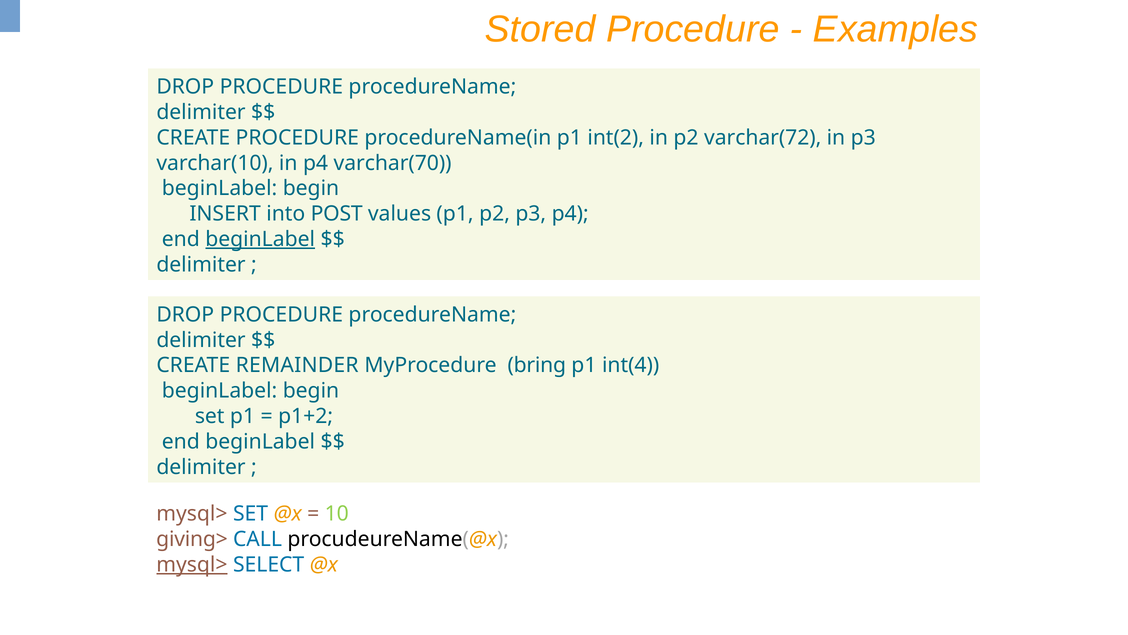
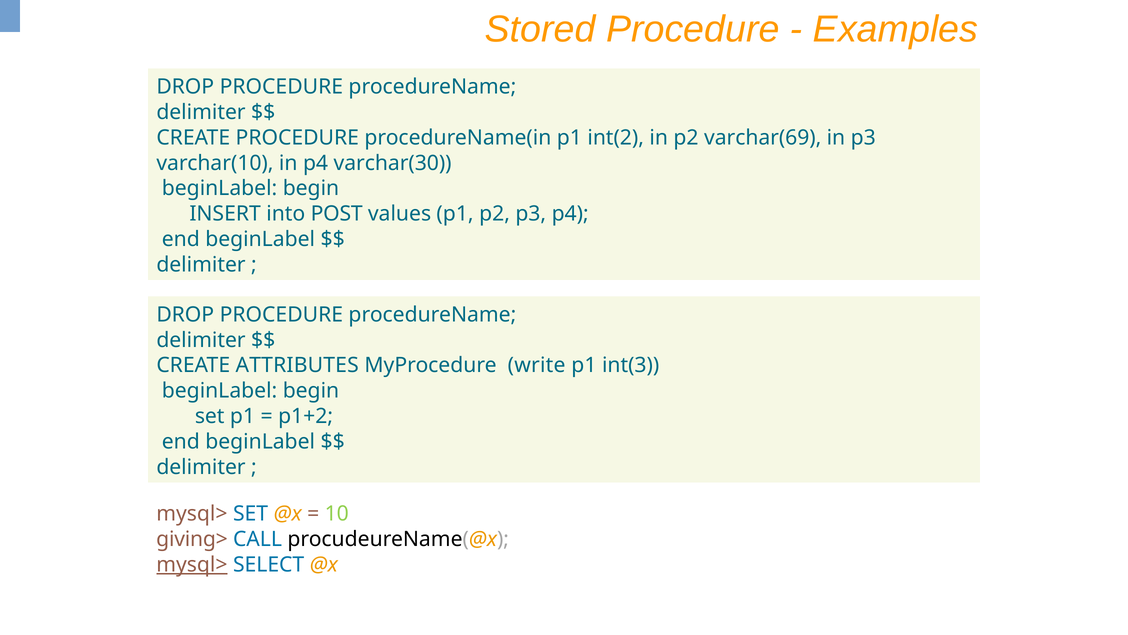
varchar(72: varchar(72 -> varchar(69
varchar(70: varchar(70 -> varchar(30
beginLabel at (260, 239) underline: present -> none
REMAINDER: REMAINDER -> ATTRIBUTES
bring: bring -> write
int(4: int(4 -> int(3
